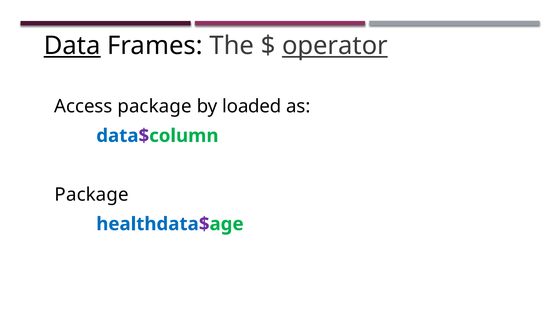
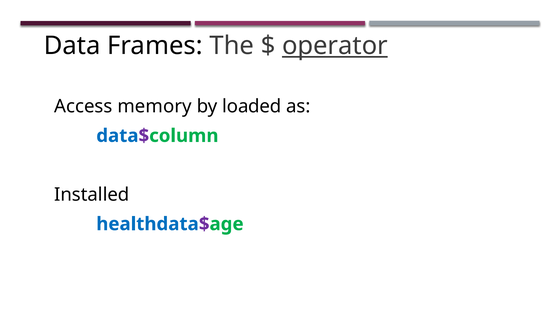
Data underline: present -> none
Access package: package -> memory
Package at (92, 195): Package -> Installed
